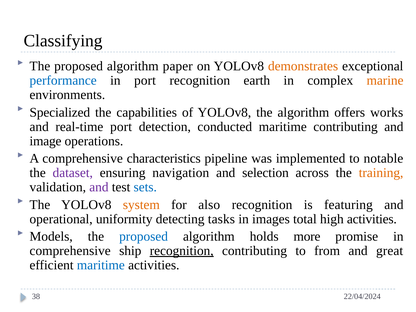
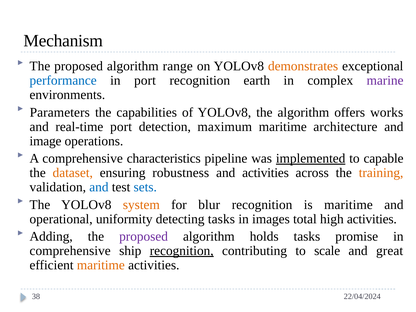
Classifying: Classifying -> Mechanism
paper: paper -> range
marine colour: orange -> purple
Specialized: Specialized -> Parameters
conducted: conducted -> maximum
maritime contributing: contributing -> architecture
implemented underline: none -> present
notable: notable -> capable
dataset colour: purple -> orange
navigation: navigation -> robustness
and selection: selection -> activities
and at (99, 187) colour: purple -> blue
also: also -> blur
is featuring: featuring -> maritime
Models: Models -> Adding
proposed at (144, 236) colour: blue -> purple
holds more: more -> tasks
from: from -> scale
maritime at (101, 265) colour: blue -> orange
